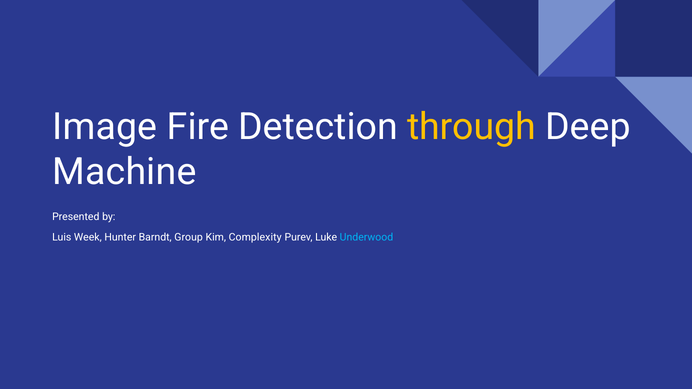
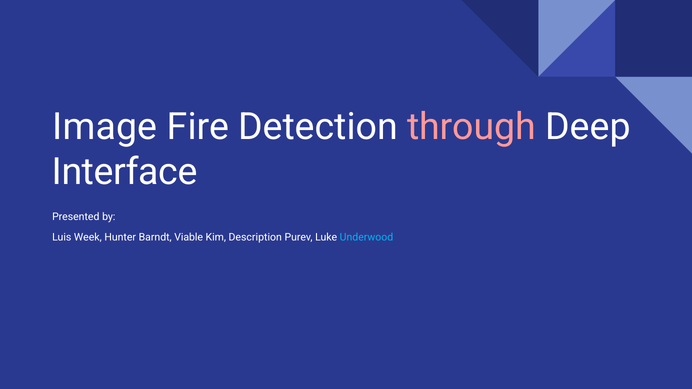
through colour: yellow -> pink
Machine: Machine -> Interface
Group: Group -> Viable
Complexity: Complexity -> Description
